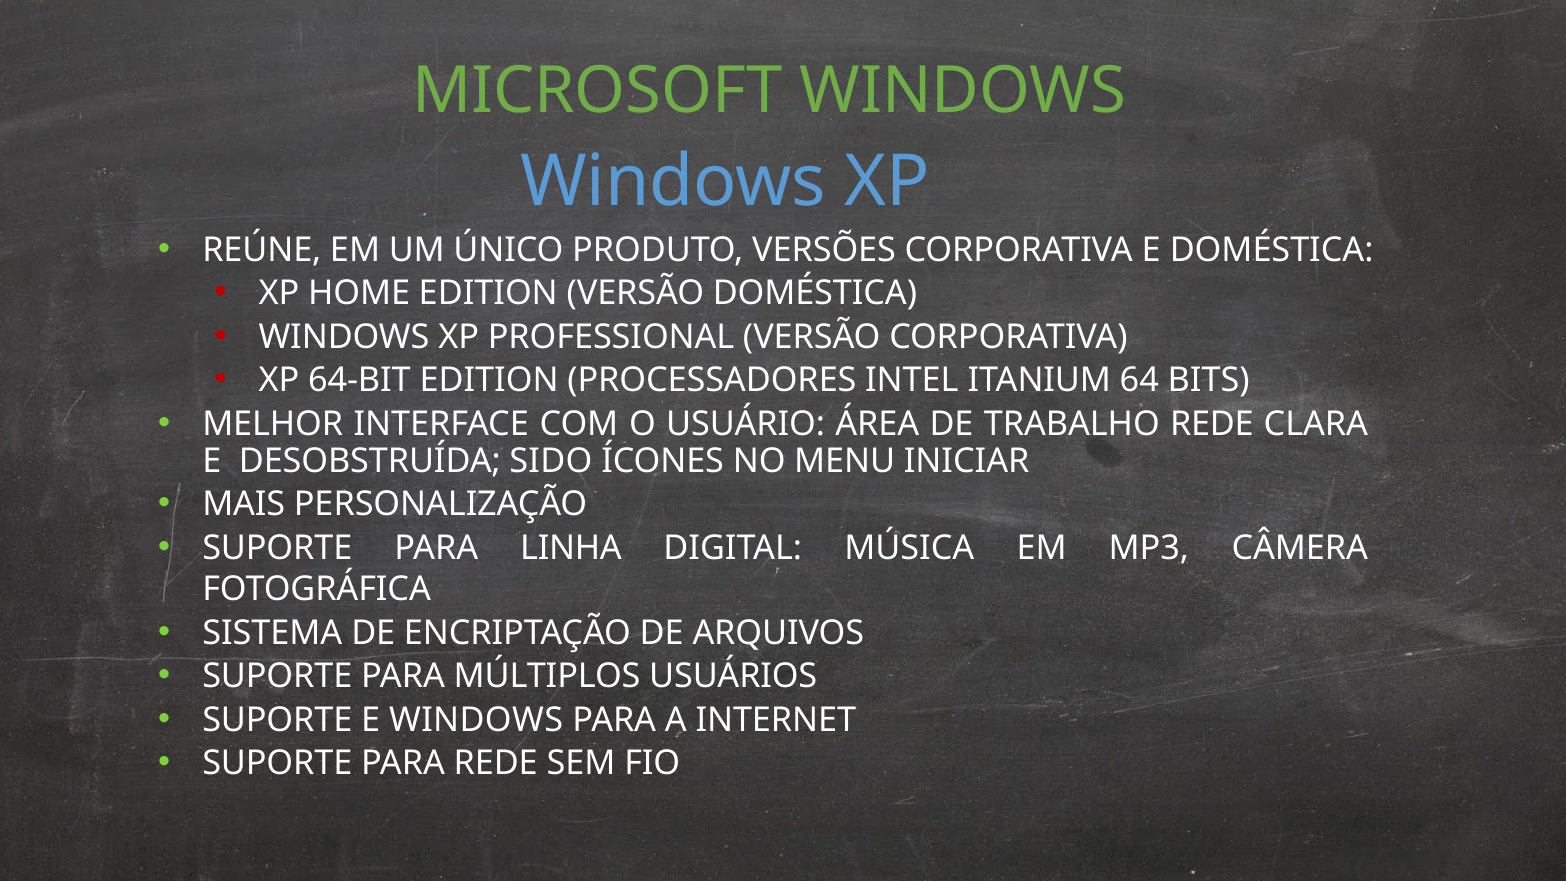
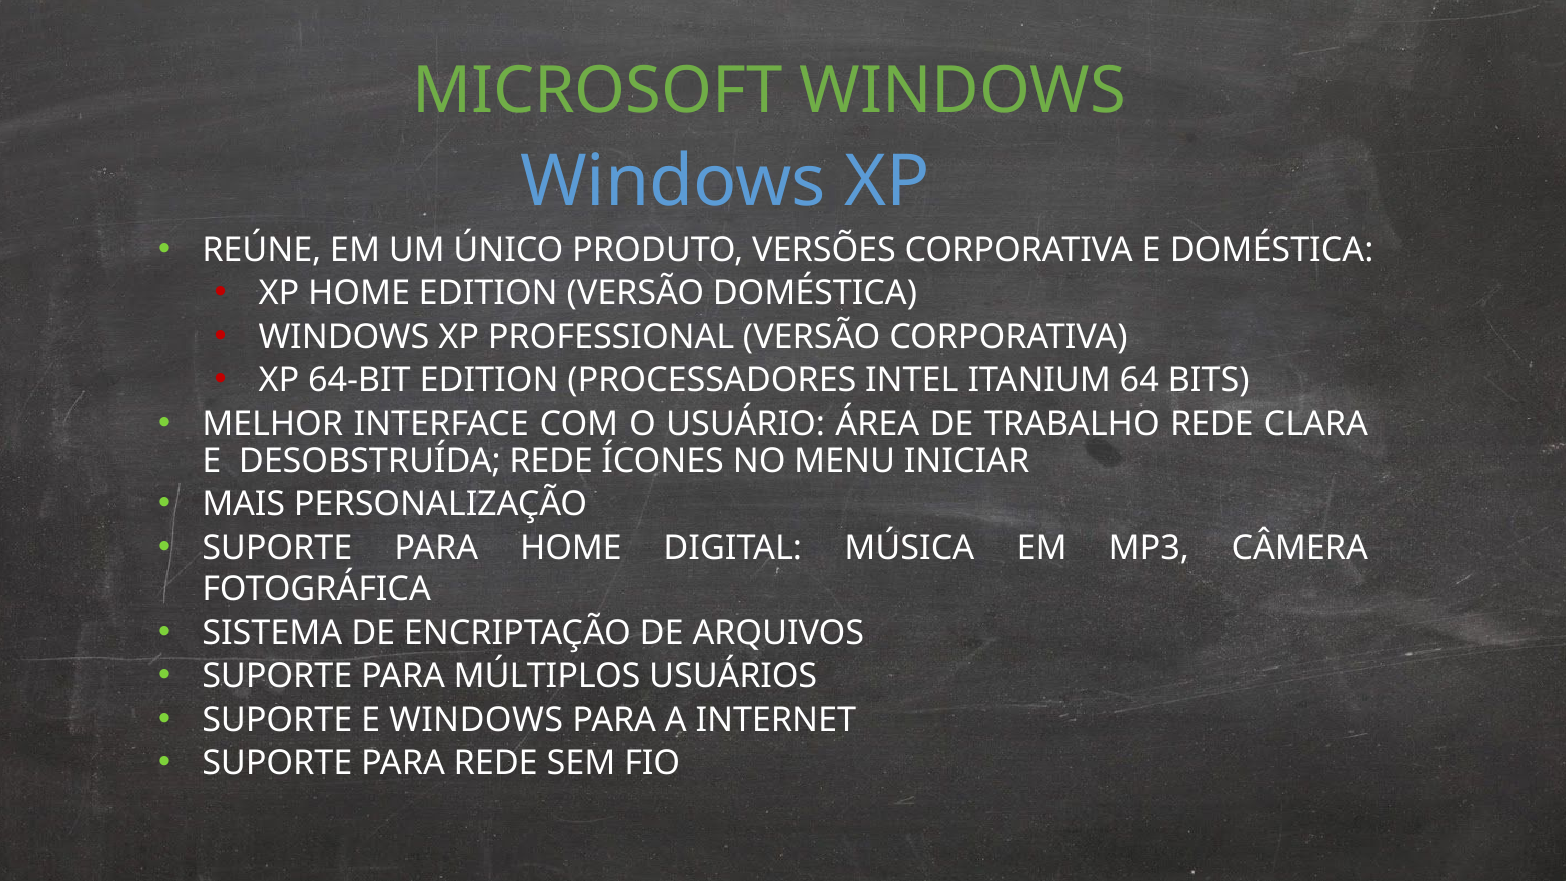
DESOBSTRUÍDA SIDO: SIDO -> REDE
PARA LINHA: LINHA -> HOME
